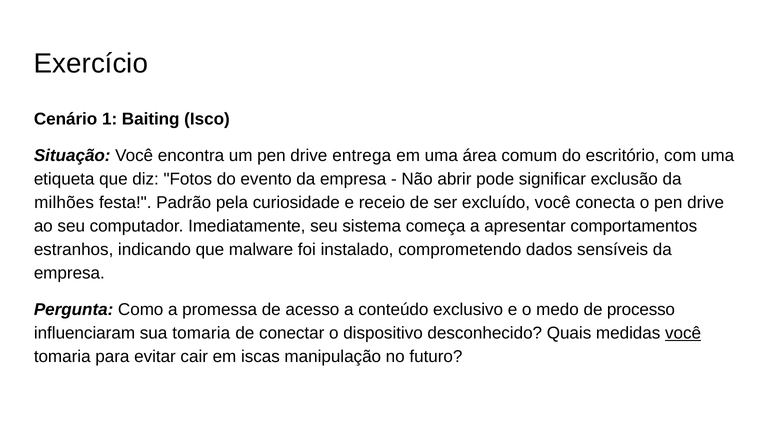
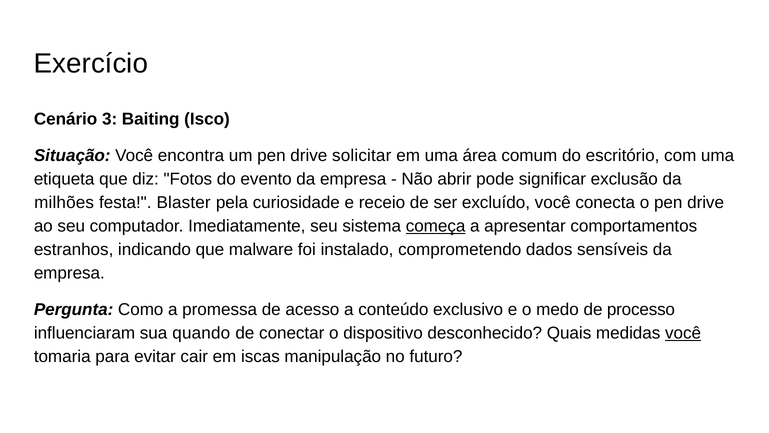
1: 1 -> 3
entrega: entrega -> solicitar
Padrão: Padrão -> Blaster
começa underline: none -> present
sua tomaria: tomaria -> quando
